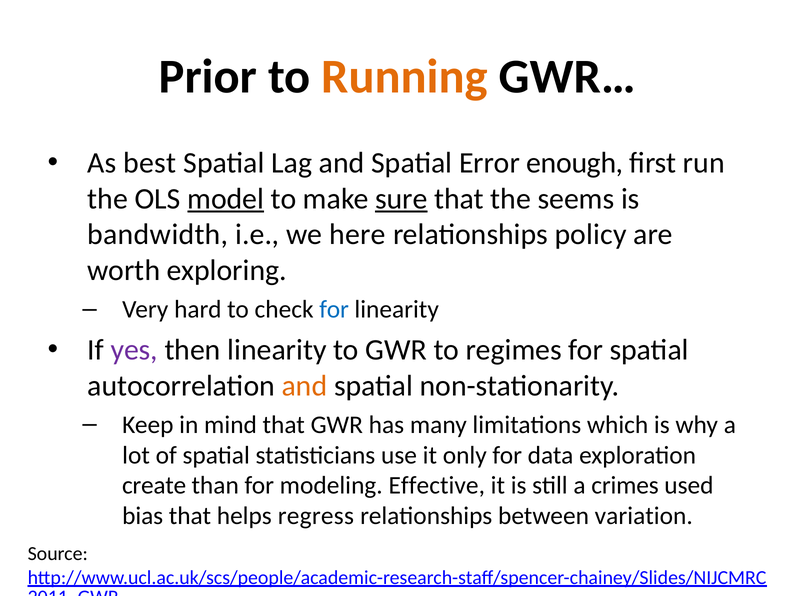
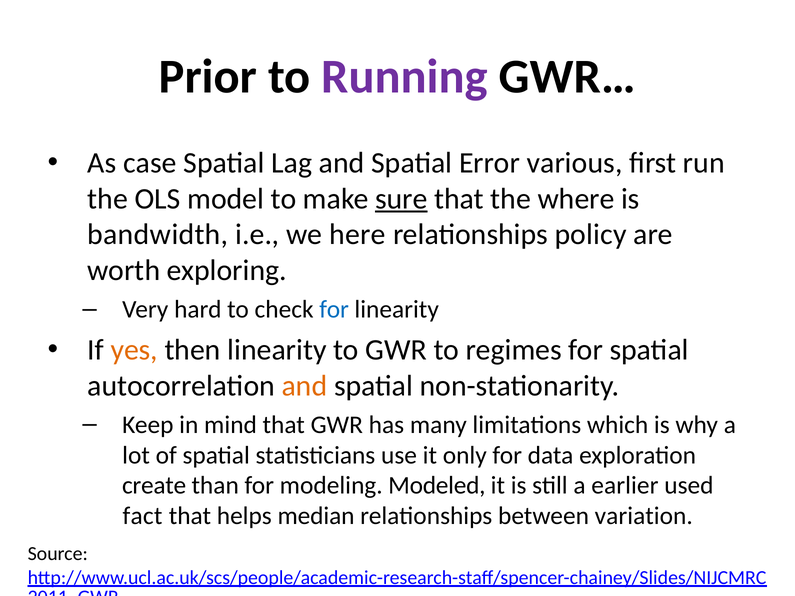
Running colour: orange -> purple
best: best -> case
enough: enough -> various
model underline: present -> none
seems: seems -> where
yes colour: purple -> orange
Effective: Effective -> Modeled
crimes: crimes -> earlier
bias: bias -> fact
regress: regress -> median
